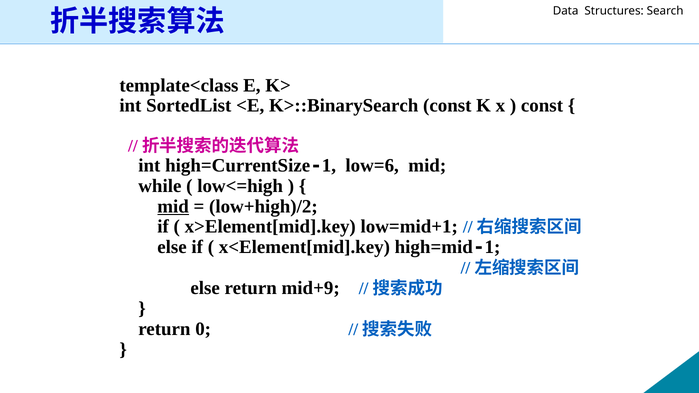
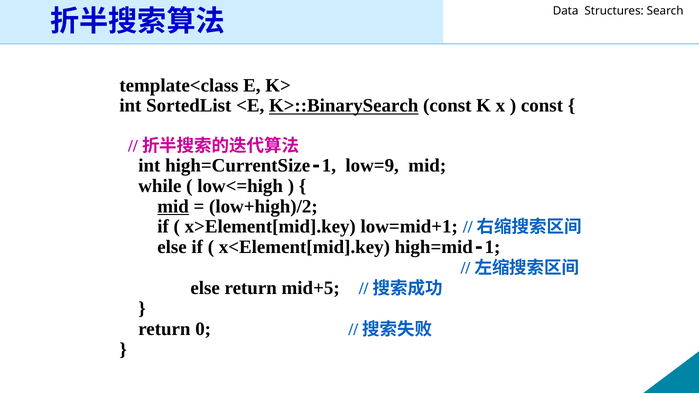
K>::BinarySearch underline: none -> present
low=6: low=6 -> low=9
mid+9: mid+9 -> mid+5
